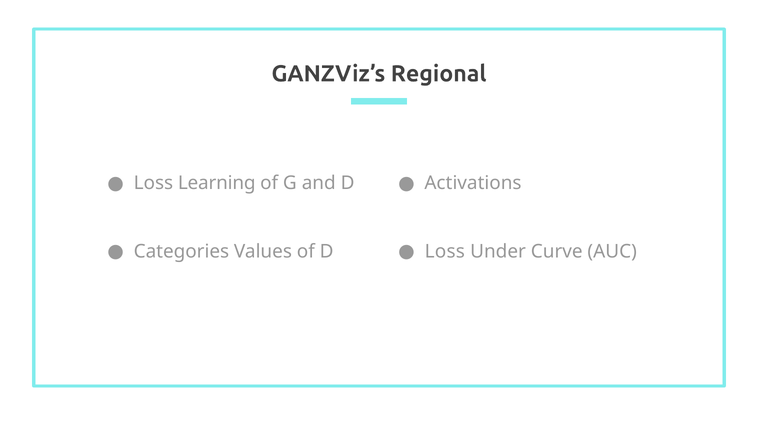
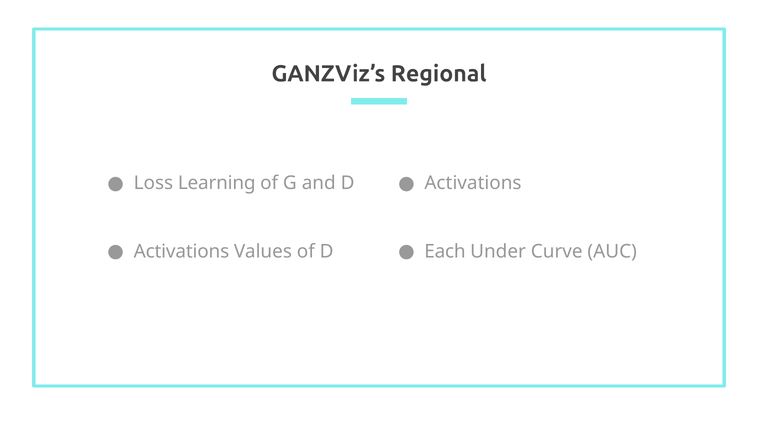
Categories at (181, 252): Categories -> Activations
Loss at (445, 252): Loss -> Each
